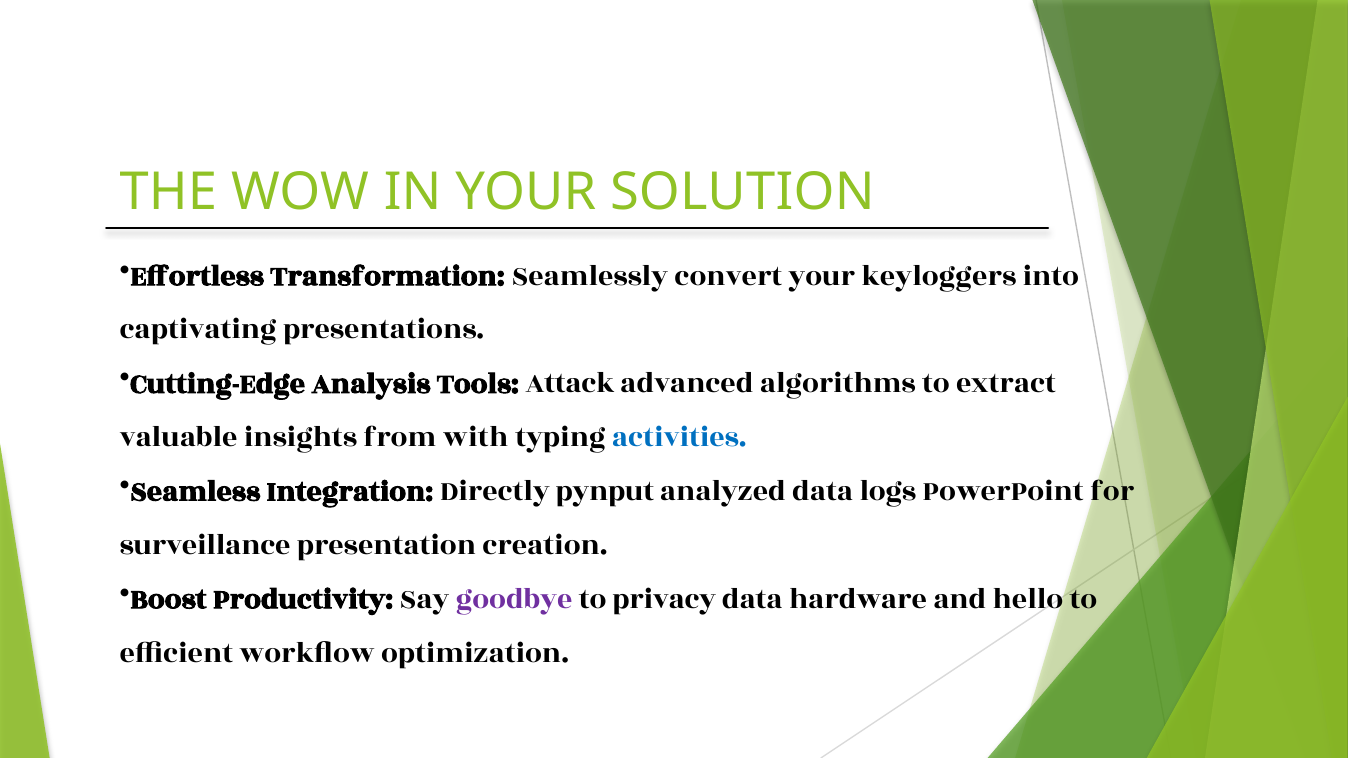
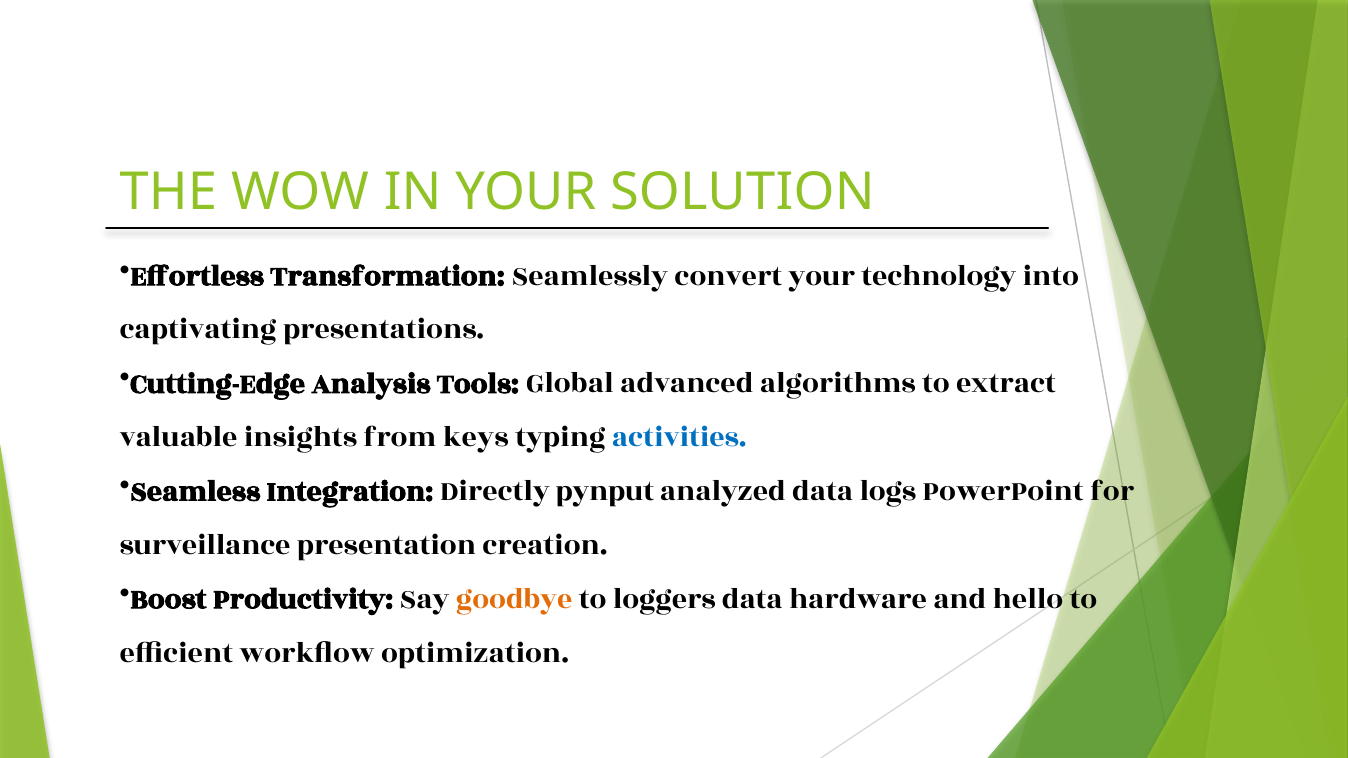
keyloggers: keyloggers -> technology
Attack: Attack -> Global
with: with -> keys
goodbye colour: purple -> orange
privacy: privacy -> loggers
